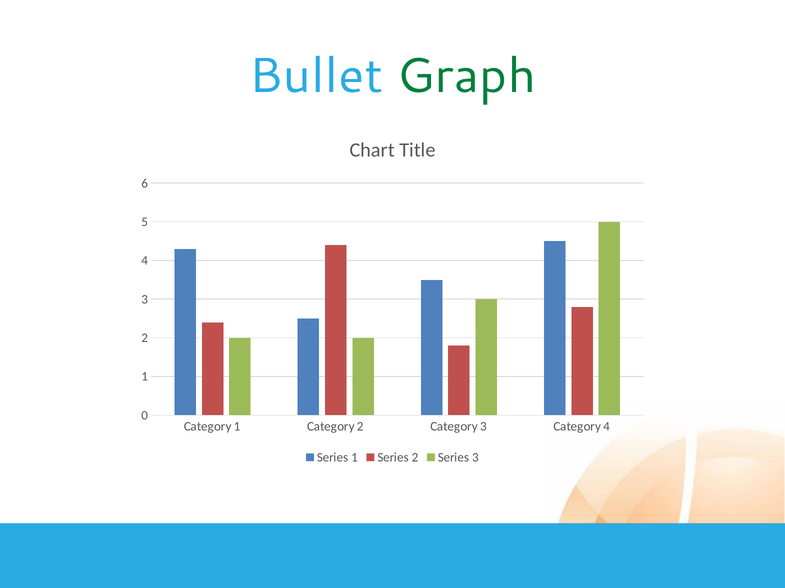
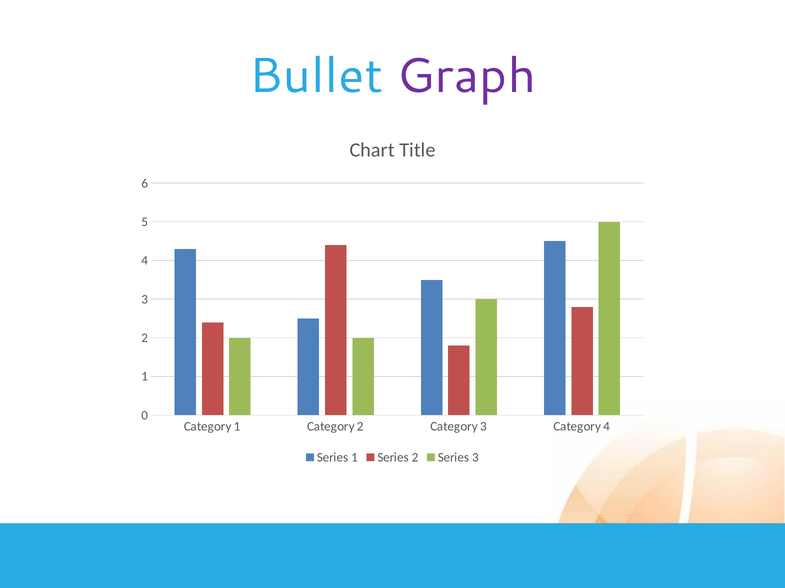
Graph colour: green -> purple
